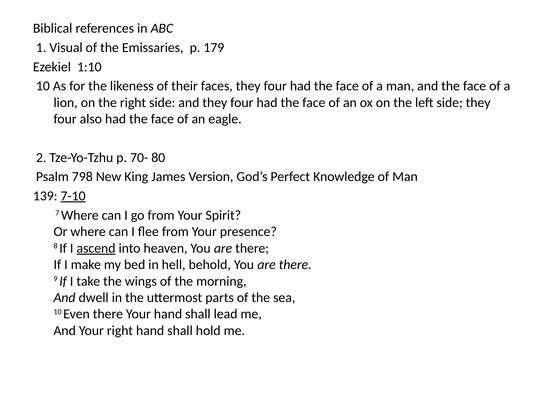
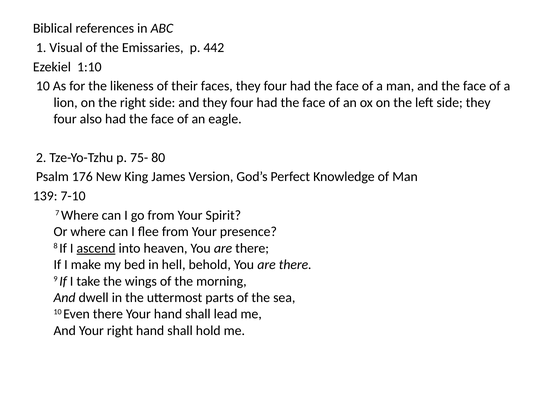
179: 179 -> 442
70-: 70- -> 75-
798: 798 -> 176
7-10 underline: present -> none
